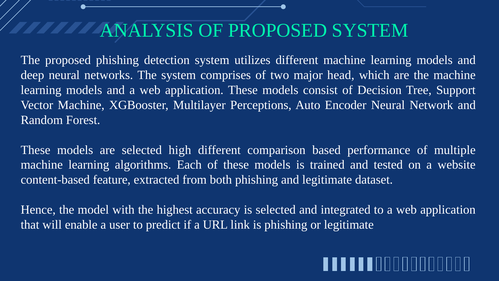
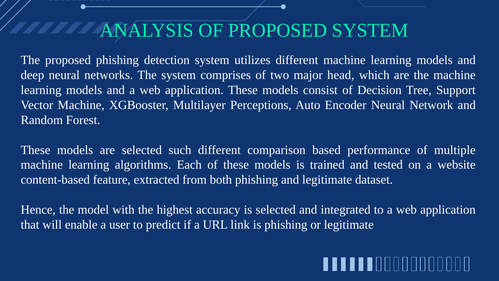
high: high -> such
